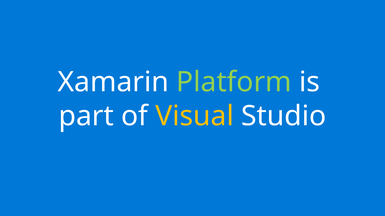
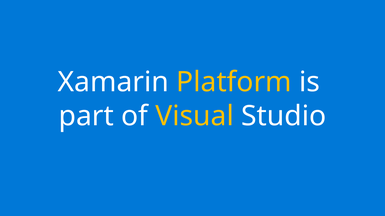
Platform colour: light green -> yellow
